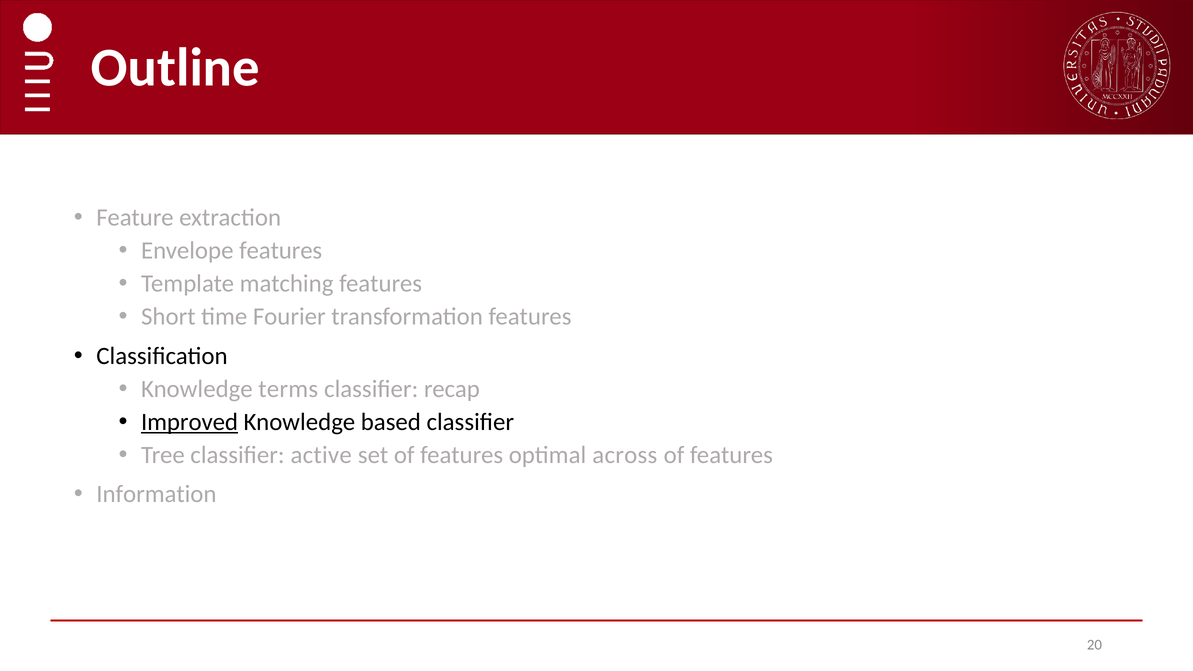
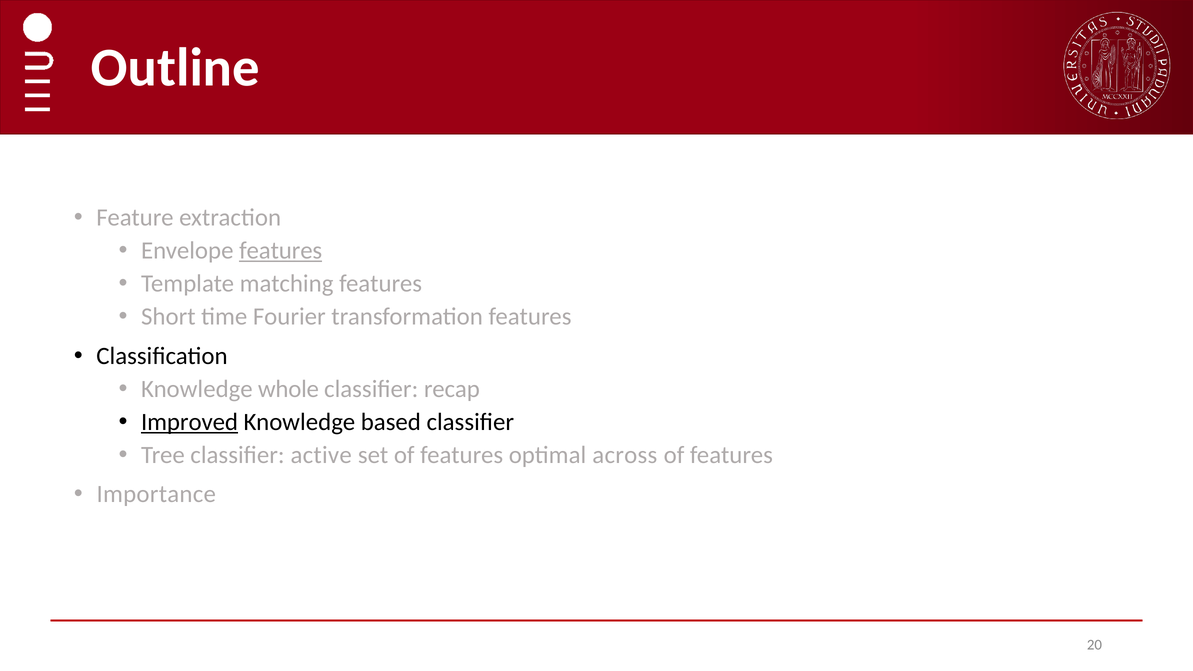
features at (281, 251) underline: none -> present
terms: terms -> whole
Information: Information -> Importance
